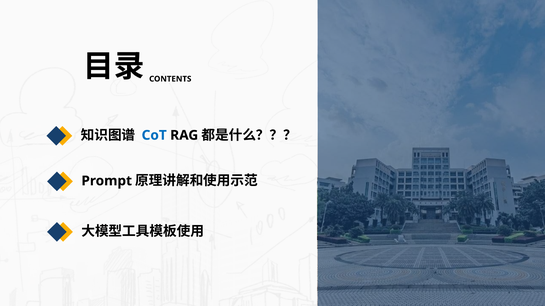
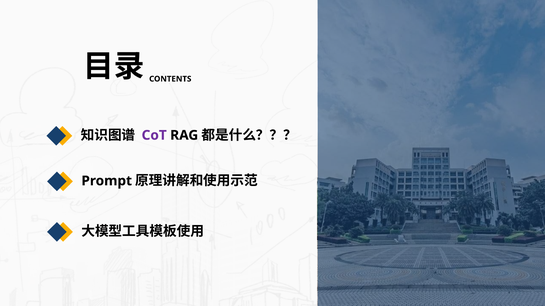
CoT colour: blue -> purple
